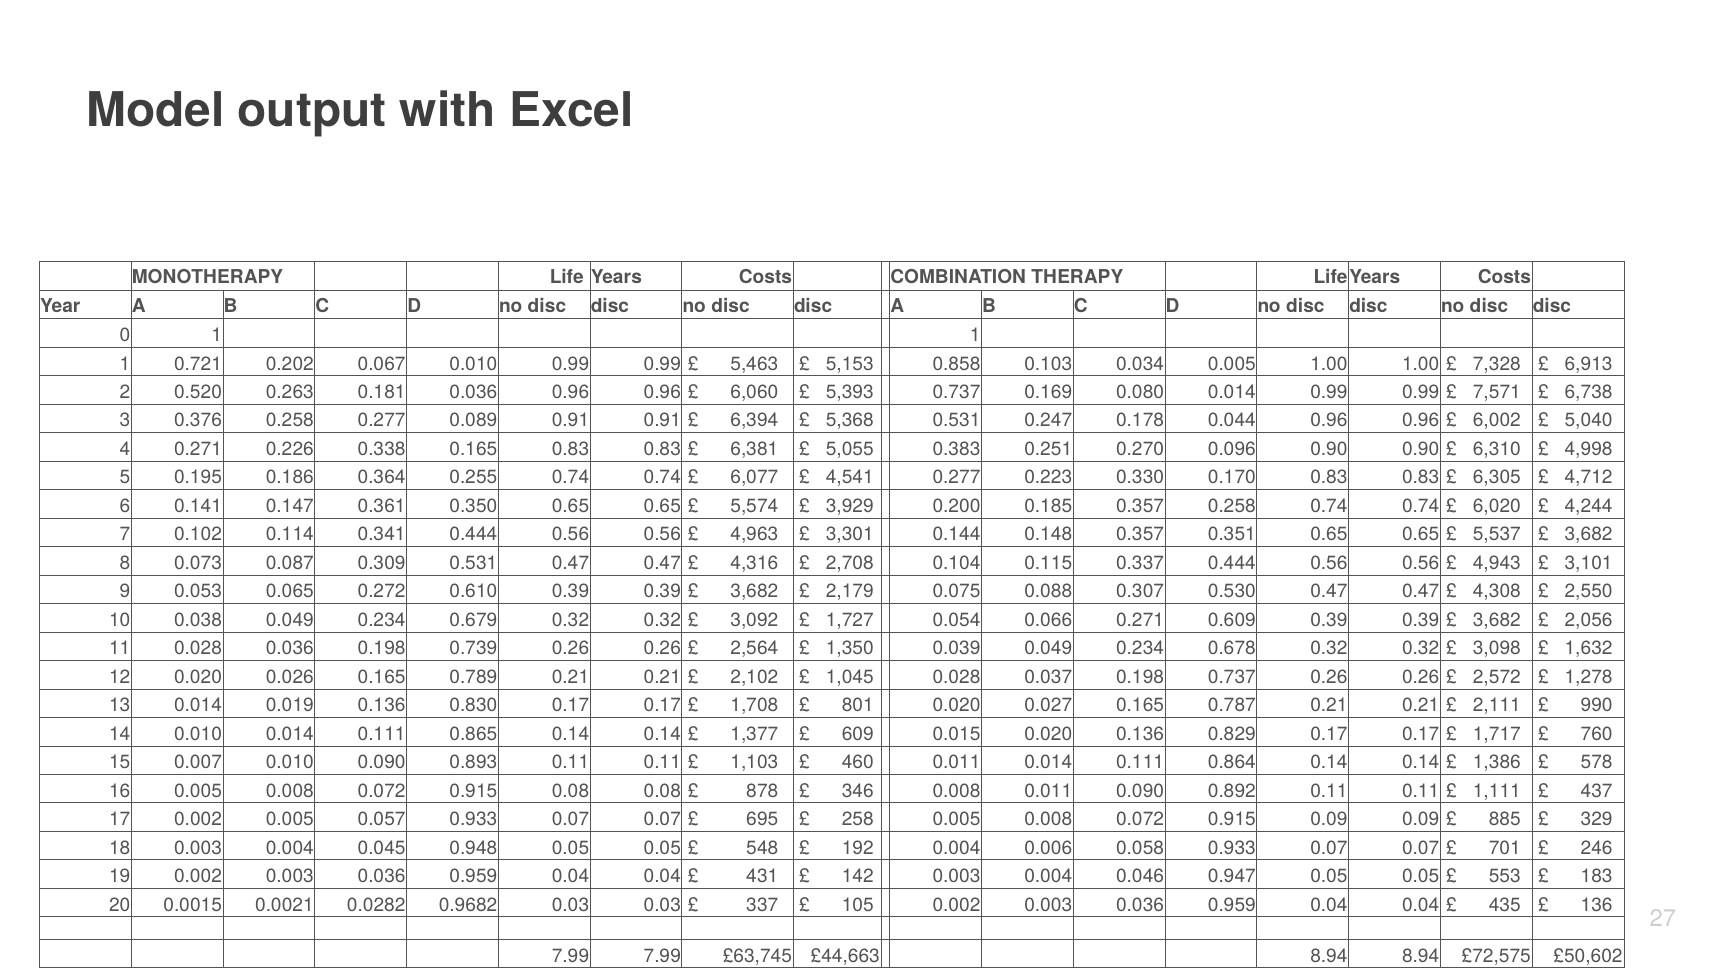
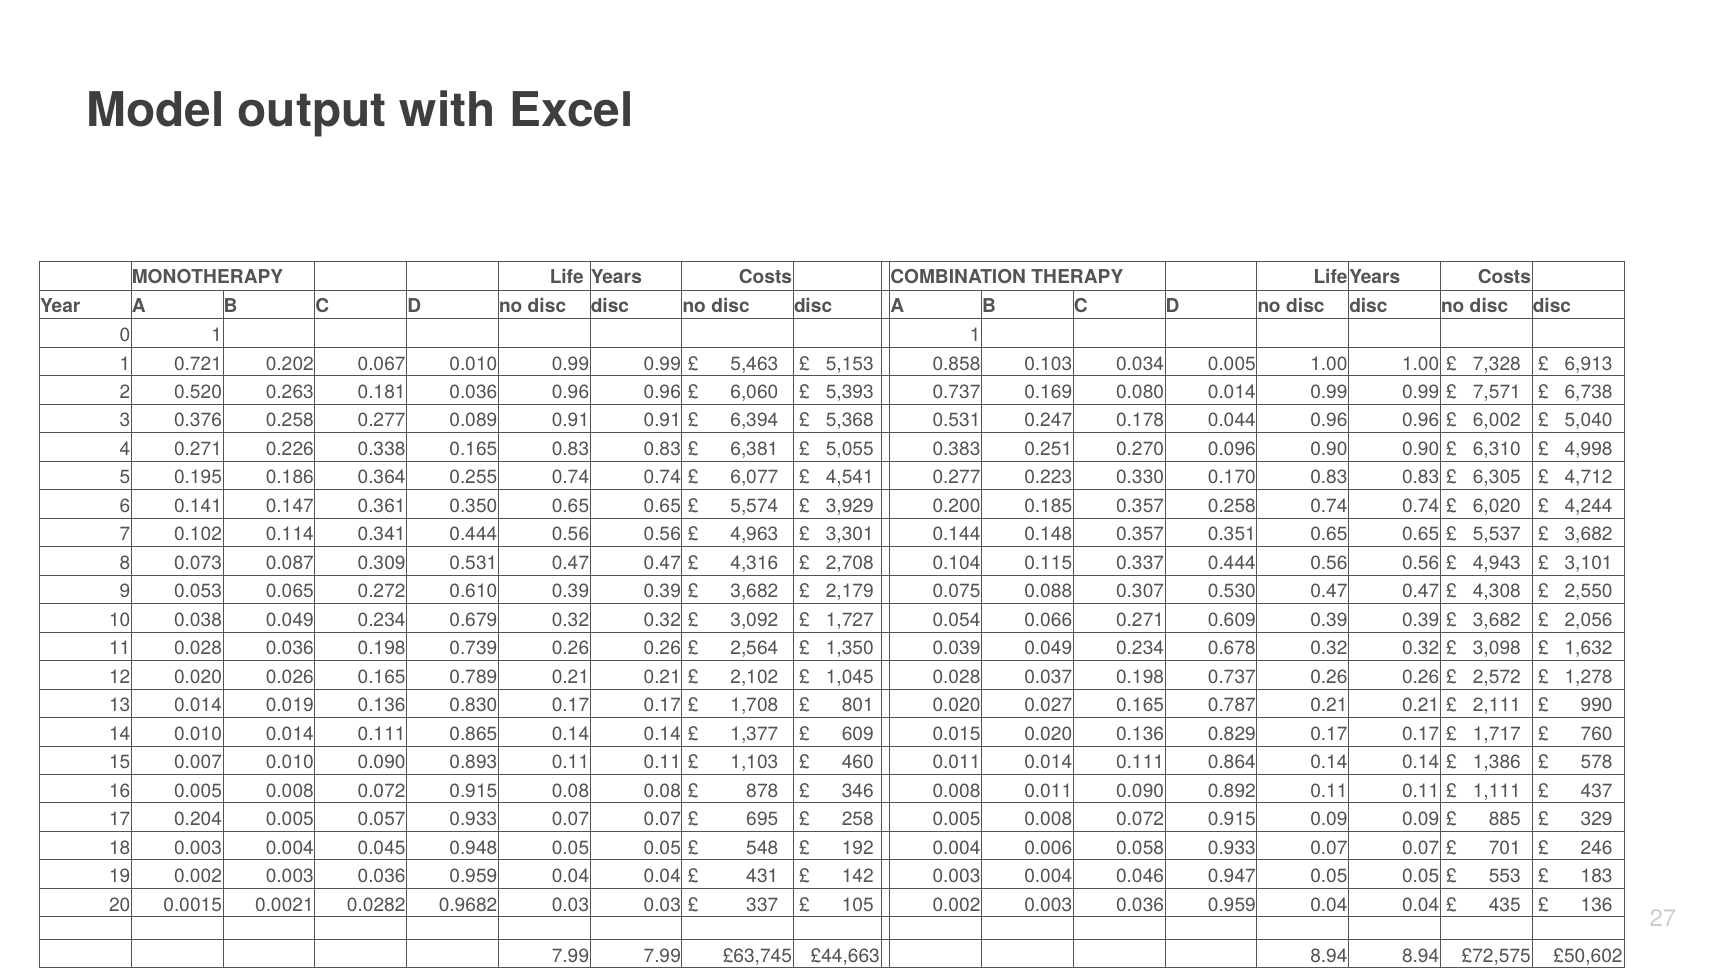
17 0.002: 0.002 -> 0.204
